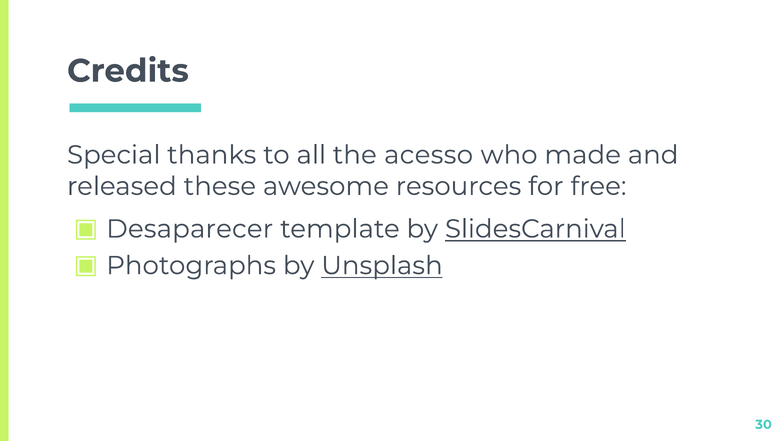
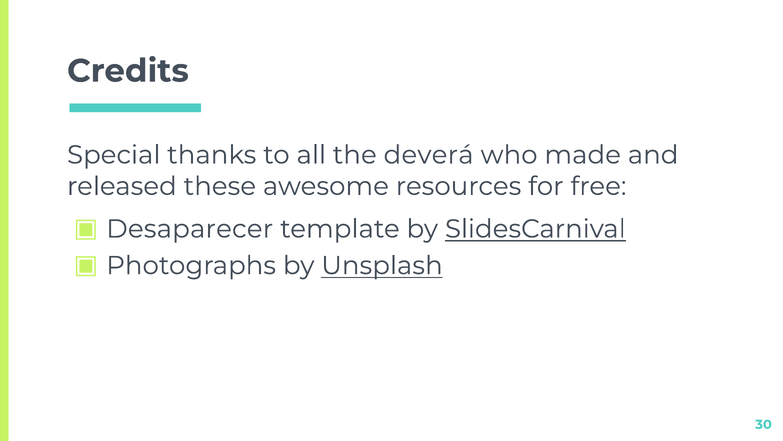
acesso: acesso -> deverá
